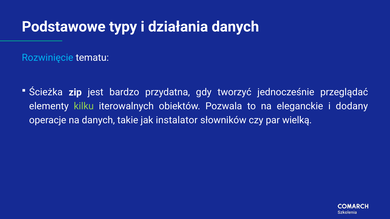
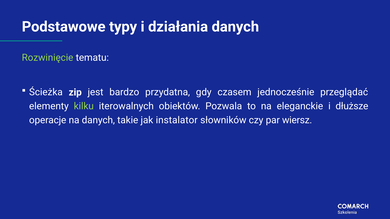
Rozwinięcie colour: light blue -> light green
tworzyć: tworzyć -> czasem
dodany: dodany -> dłuższe
wielką: wielką -> wiersz
